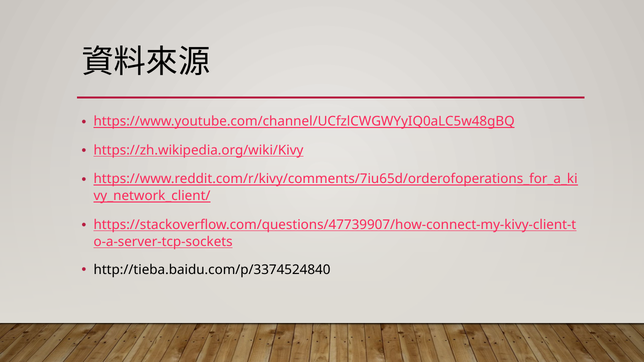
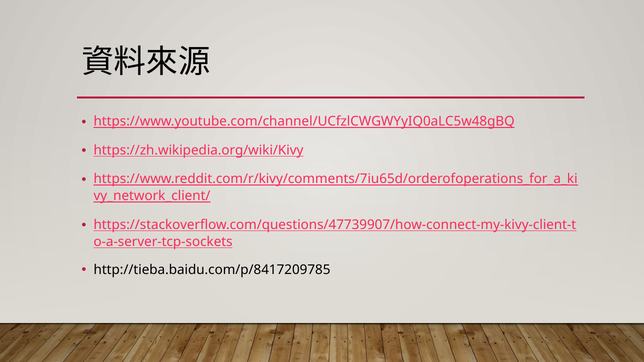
http://tieba.baidu.com/p/3374524840: http://tieba.baidu.com/p/3374524840 -> http://tieba.baidu.com/p/8417209785
